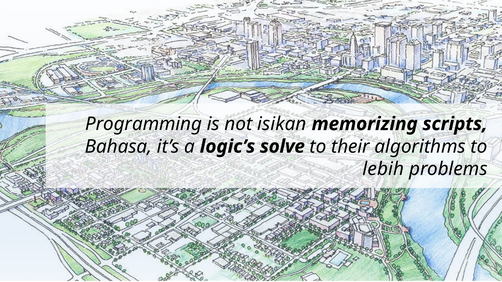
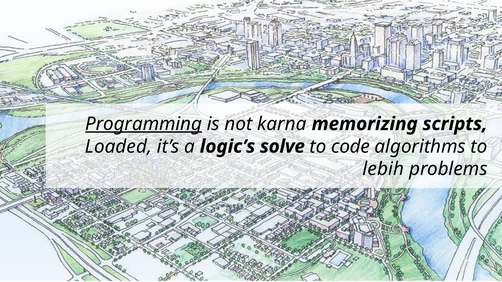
Programming underline: none -> present
isikan: isikan -> karna
Bahasa: Bahasa -> Loaded
their: their -> code
